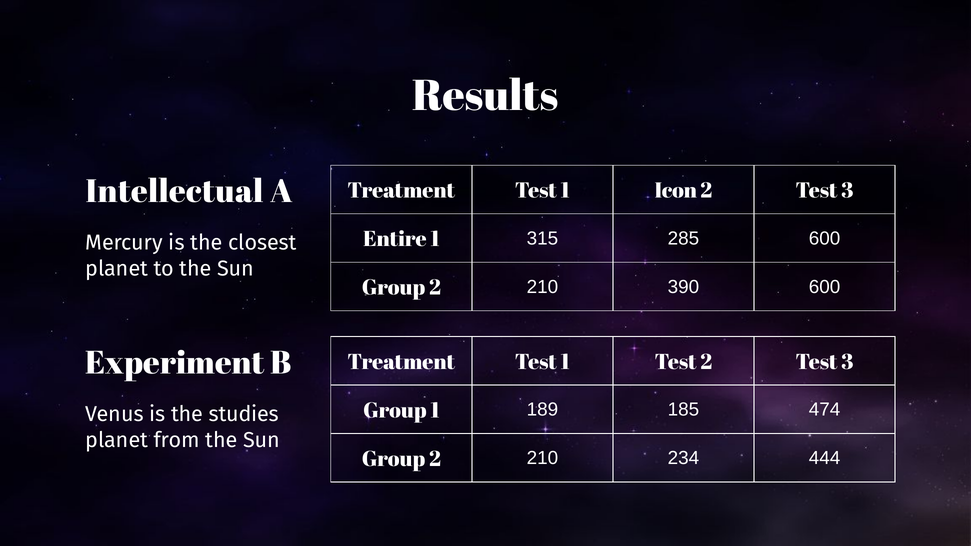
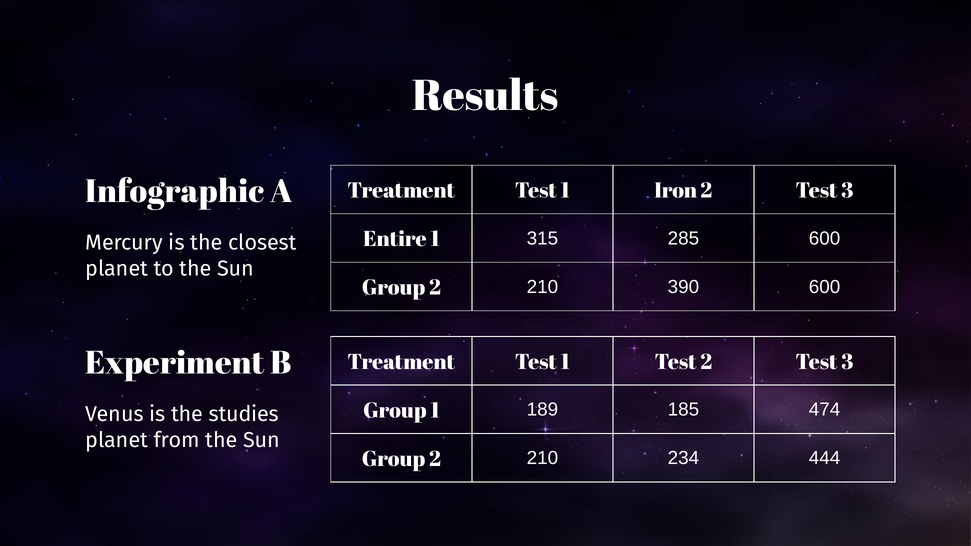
Intellectual: Intellectual -> Infographic
Icon: Icon -> Iron
